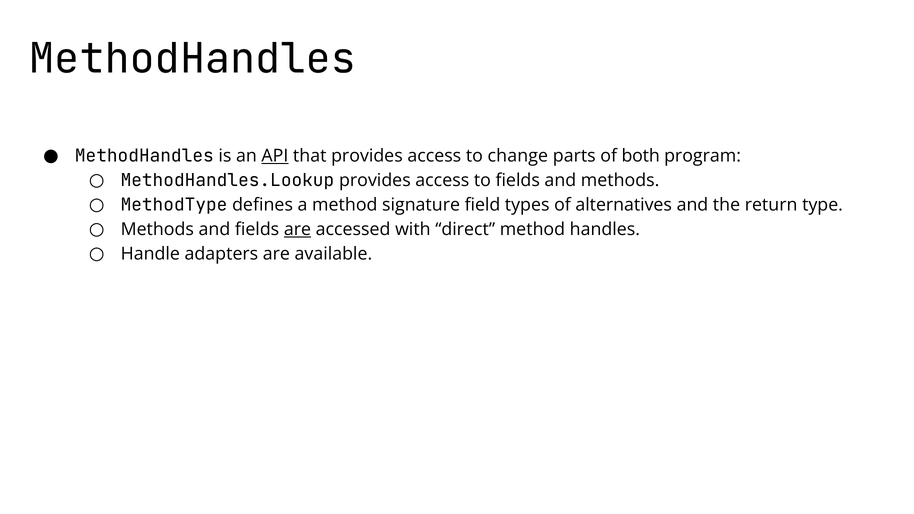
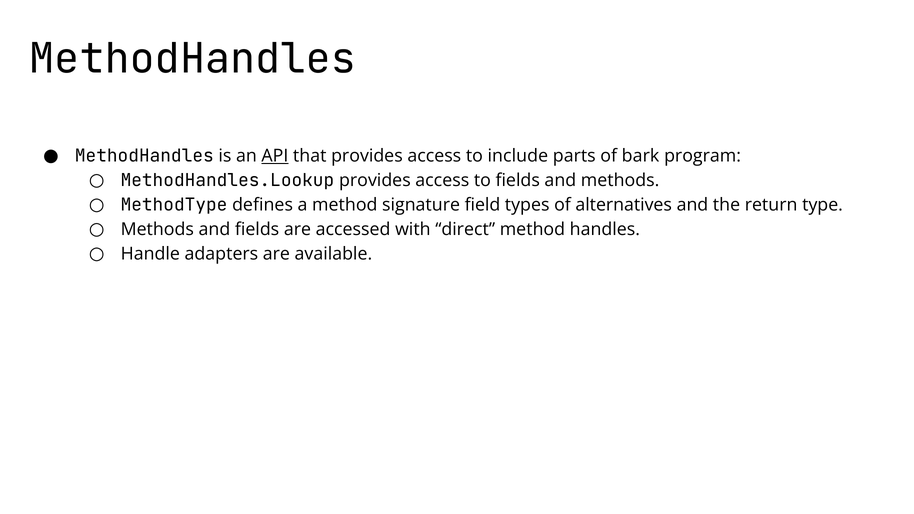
change: change -> include
both: both -> bark
are at (297, 229) underline: present -> none
